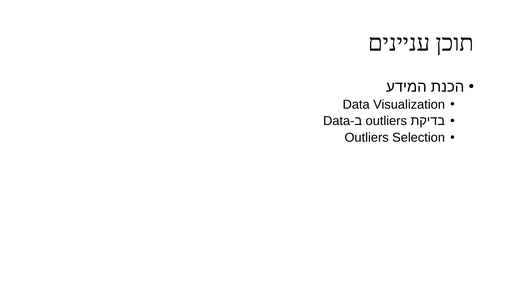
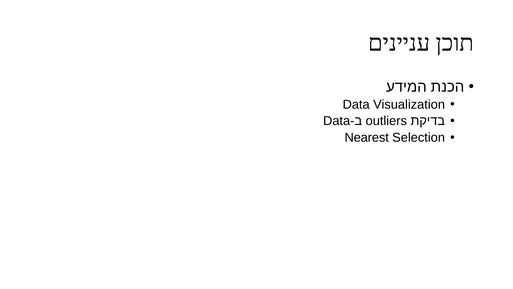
Outliers at (367, 137): Outliers -> Nearest
